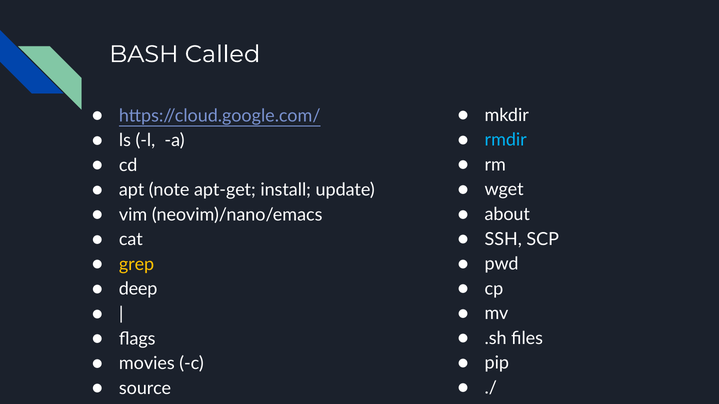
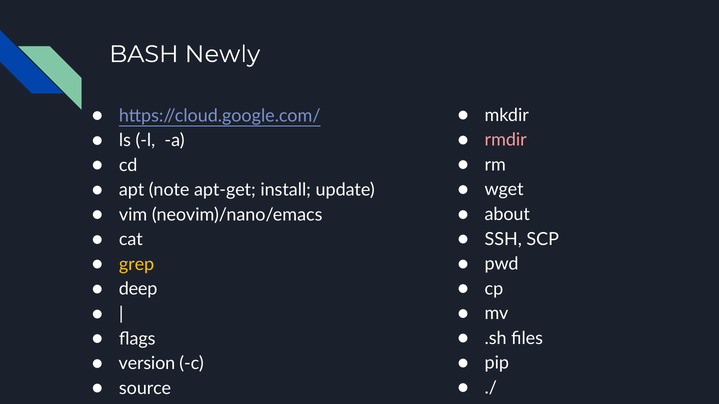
Called: Called -> Newly
rmdir colour: light blue -> pink
movies: movies -> version
